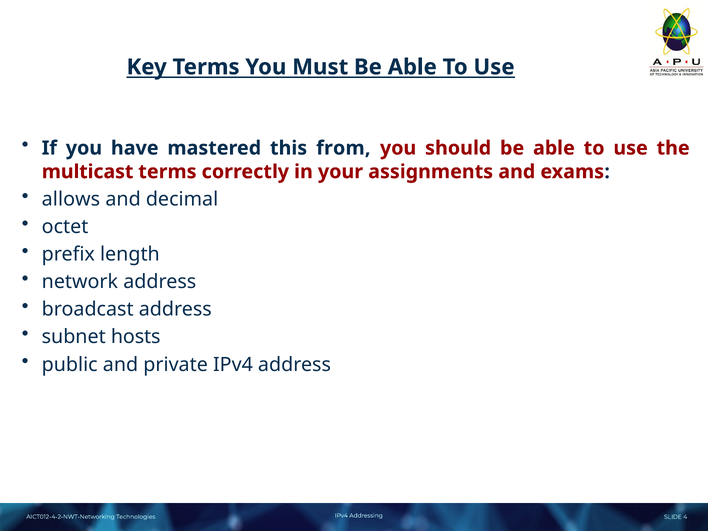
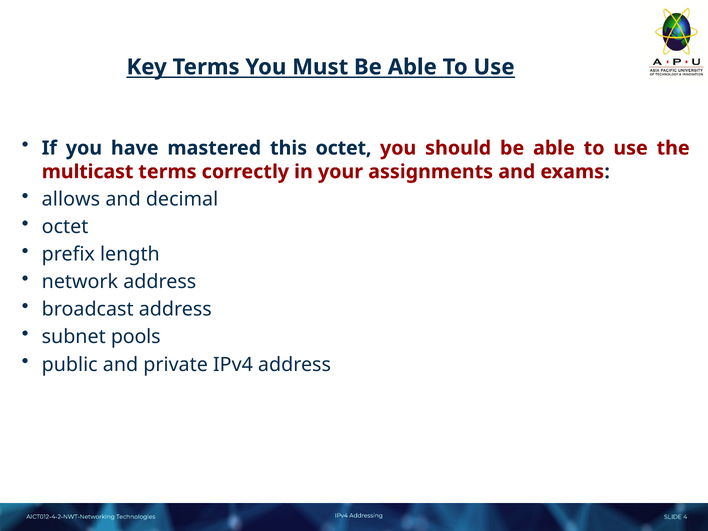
this from: from -> octet
hosts: hosts -> pools
